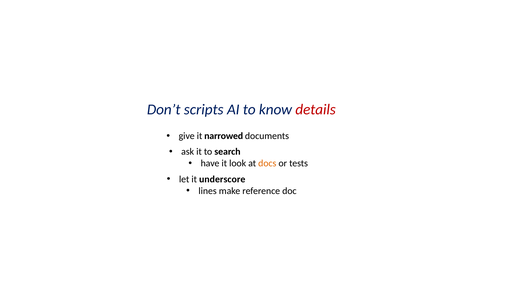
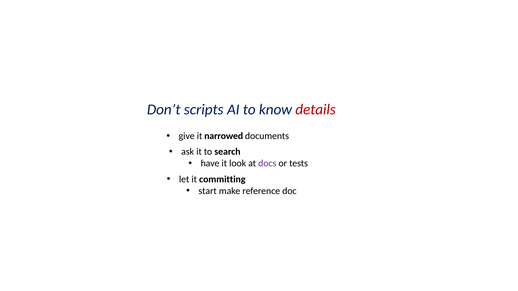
docs colour: orange -> purple
underscore: underscore -> committing
lines: lines -> start
